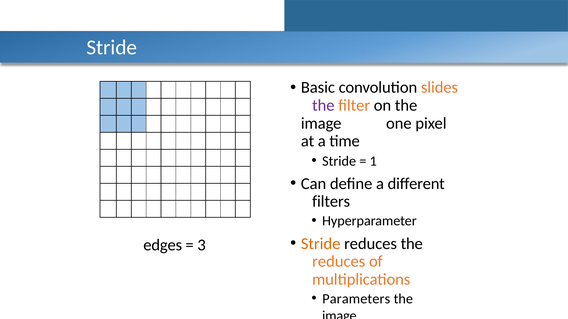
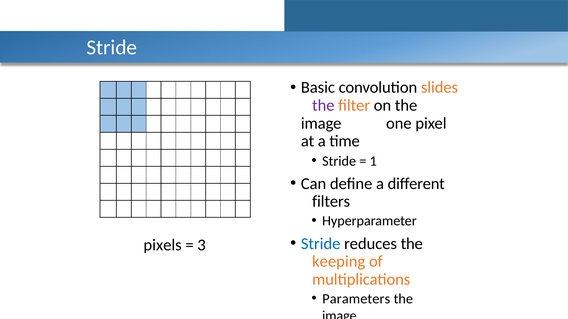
Stride at (321, 244) colour: orange -> blue
edges: edges -> pixels
reduces at (339, 262): reduces -> keeping
